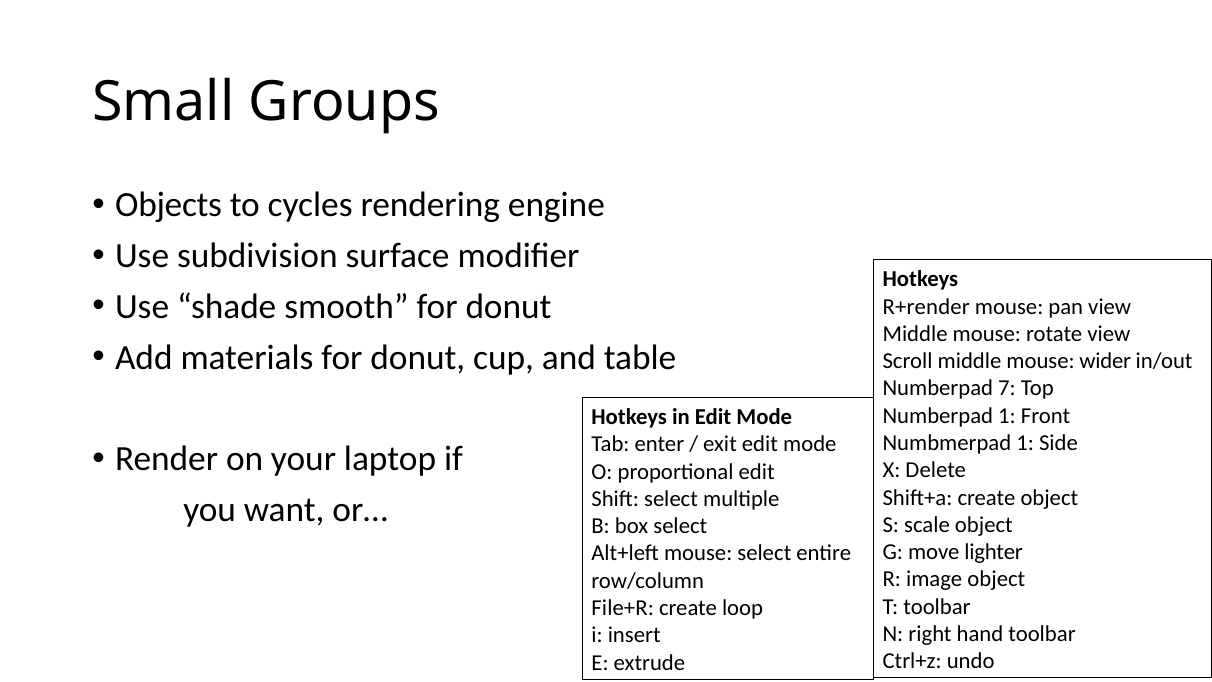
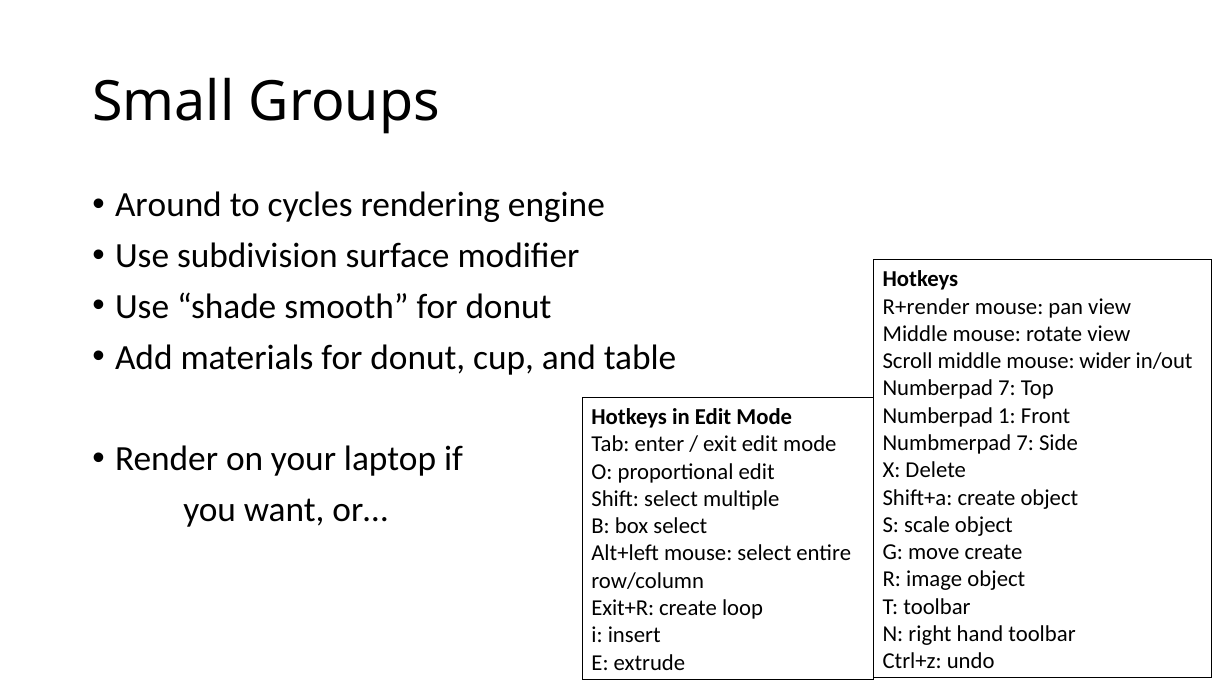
Objects: Objects -> Around
Numbmerpad 1: 1 -> 7
move lighter: lighter -> create
File+R: File+R -> Exit+R
